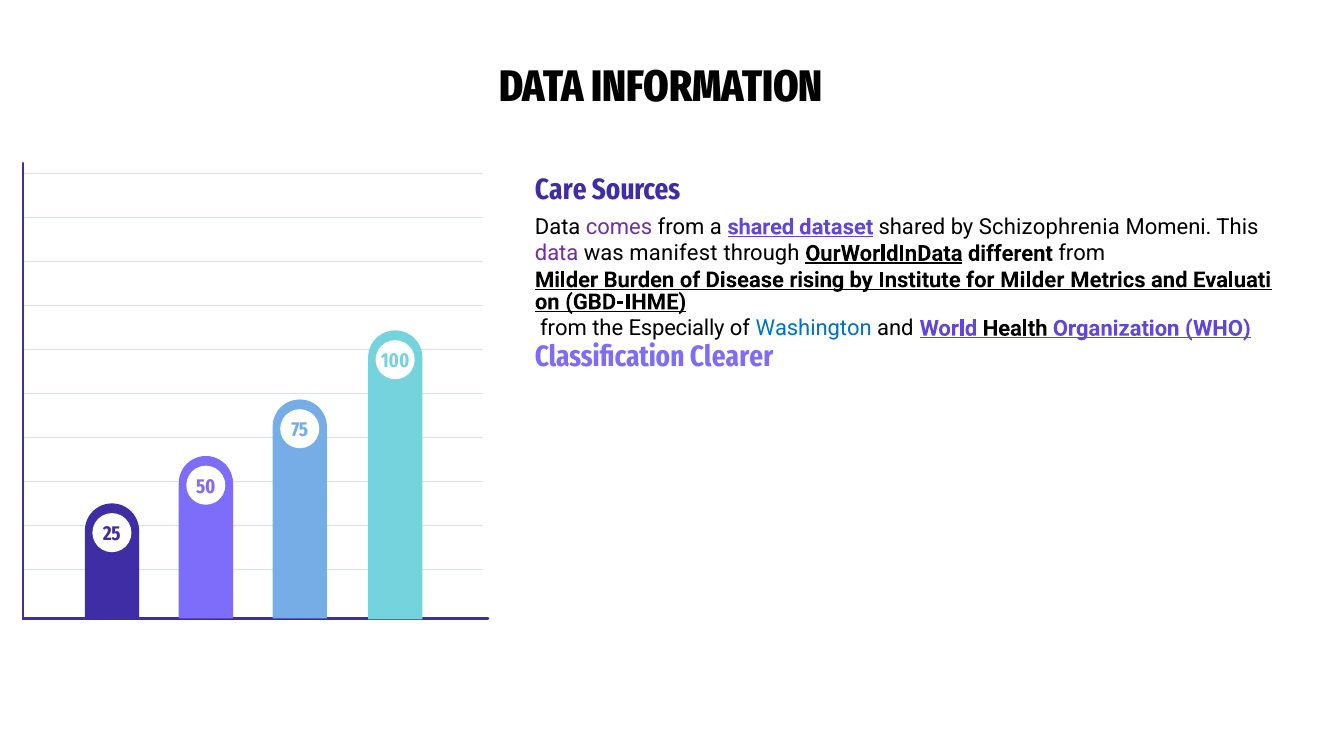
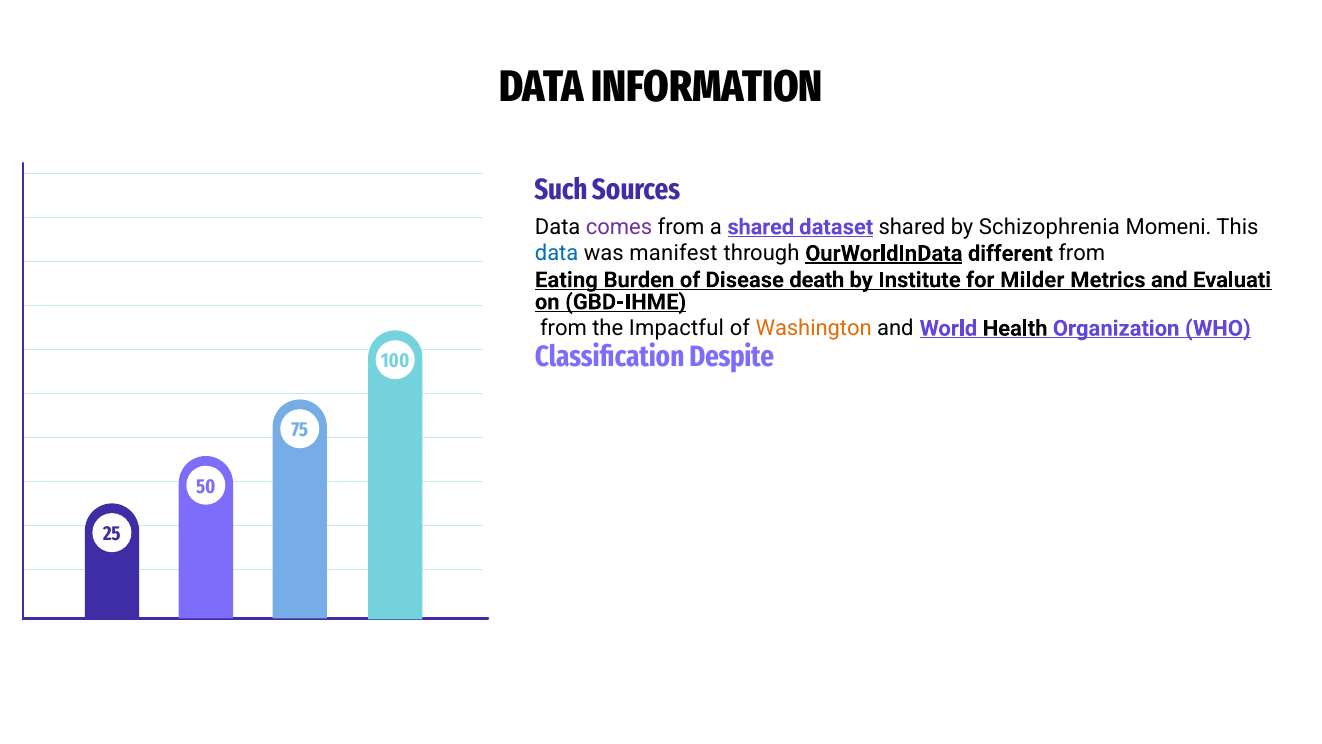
Care: Care -> Such
data at (557, 253) colour: purple -> blue
Milder at (567, 280): Milder -> Eating
rising: rising -> death
Especially: Especially -> Impactful
Washington colour: blue -> orange
Clearer: Clearer -> Despite
